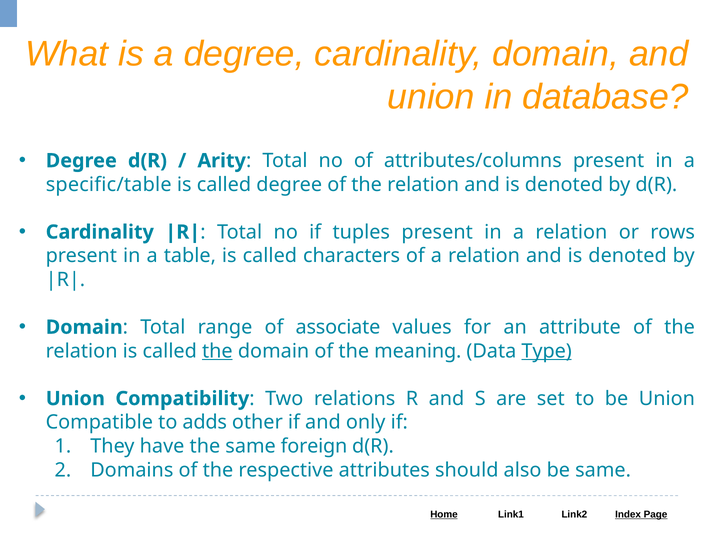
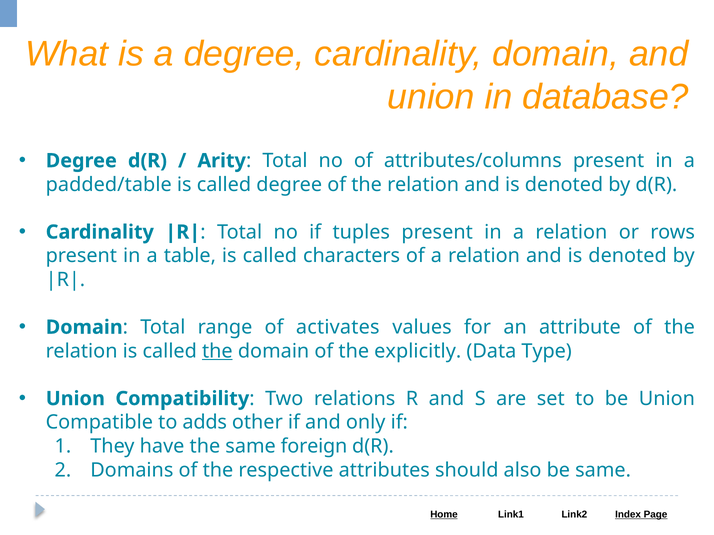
specific/table: specific/table -> padded/table
associate: associate -> activates
meaning: meaning -> explicitly
Type underline: present -> none
